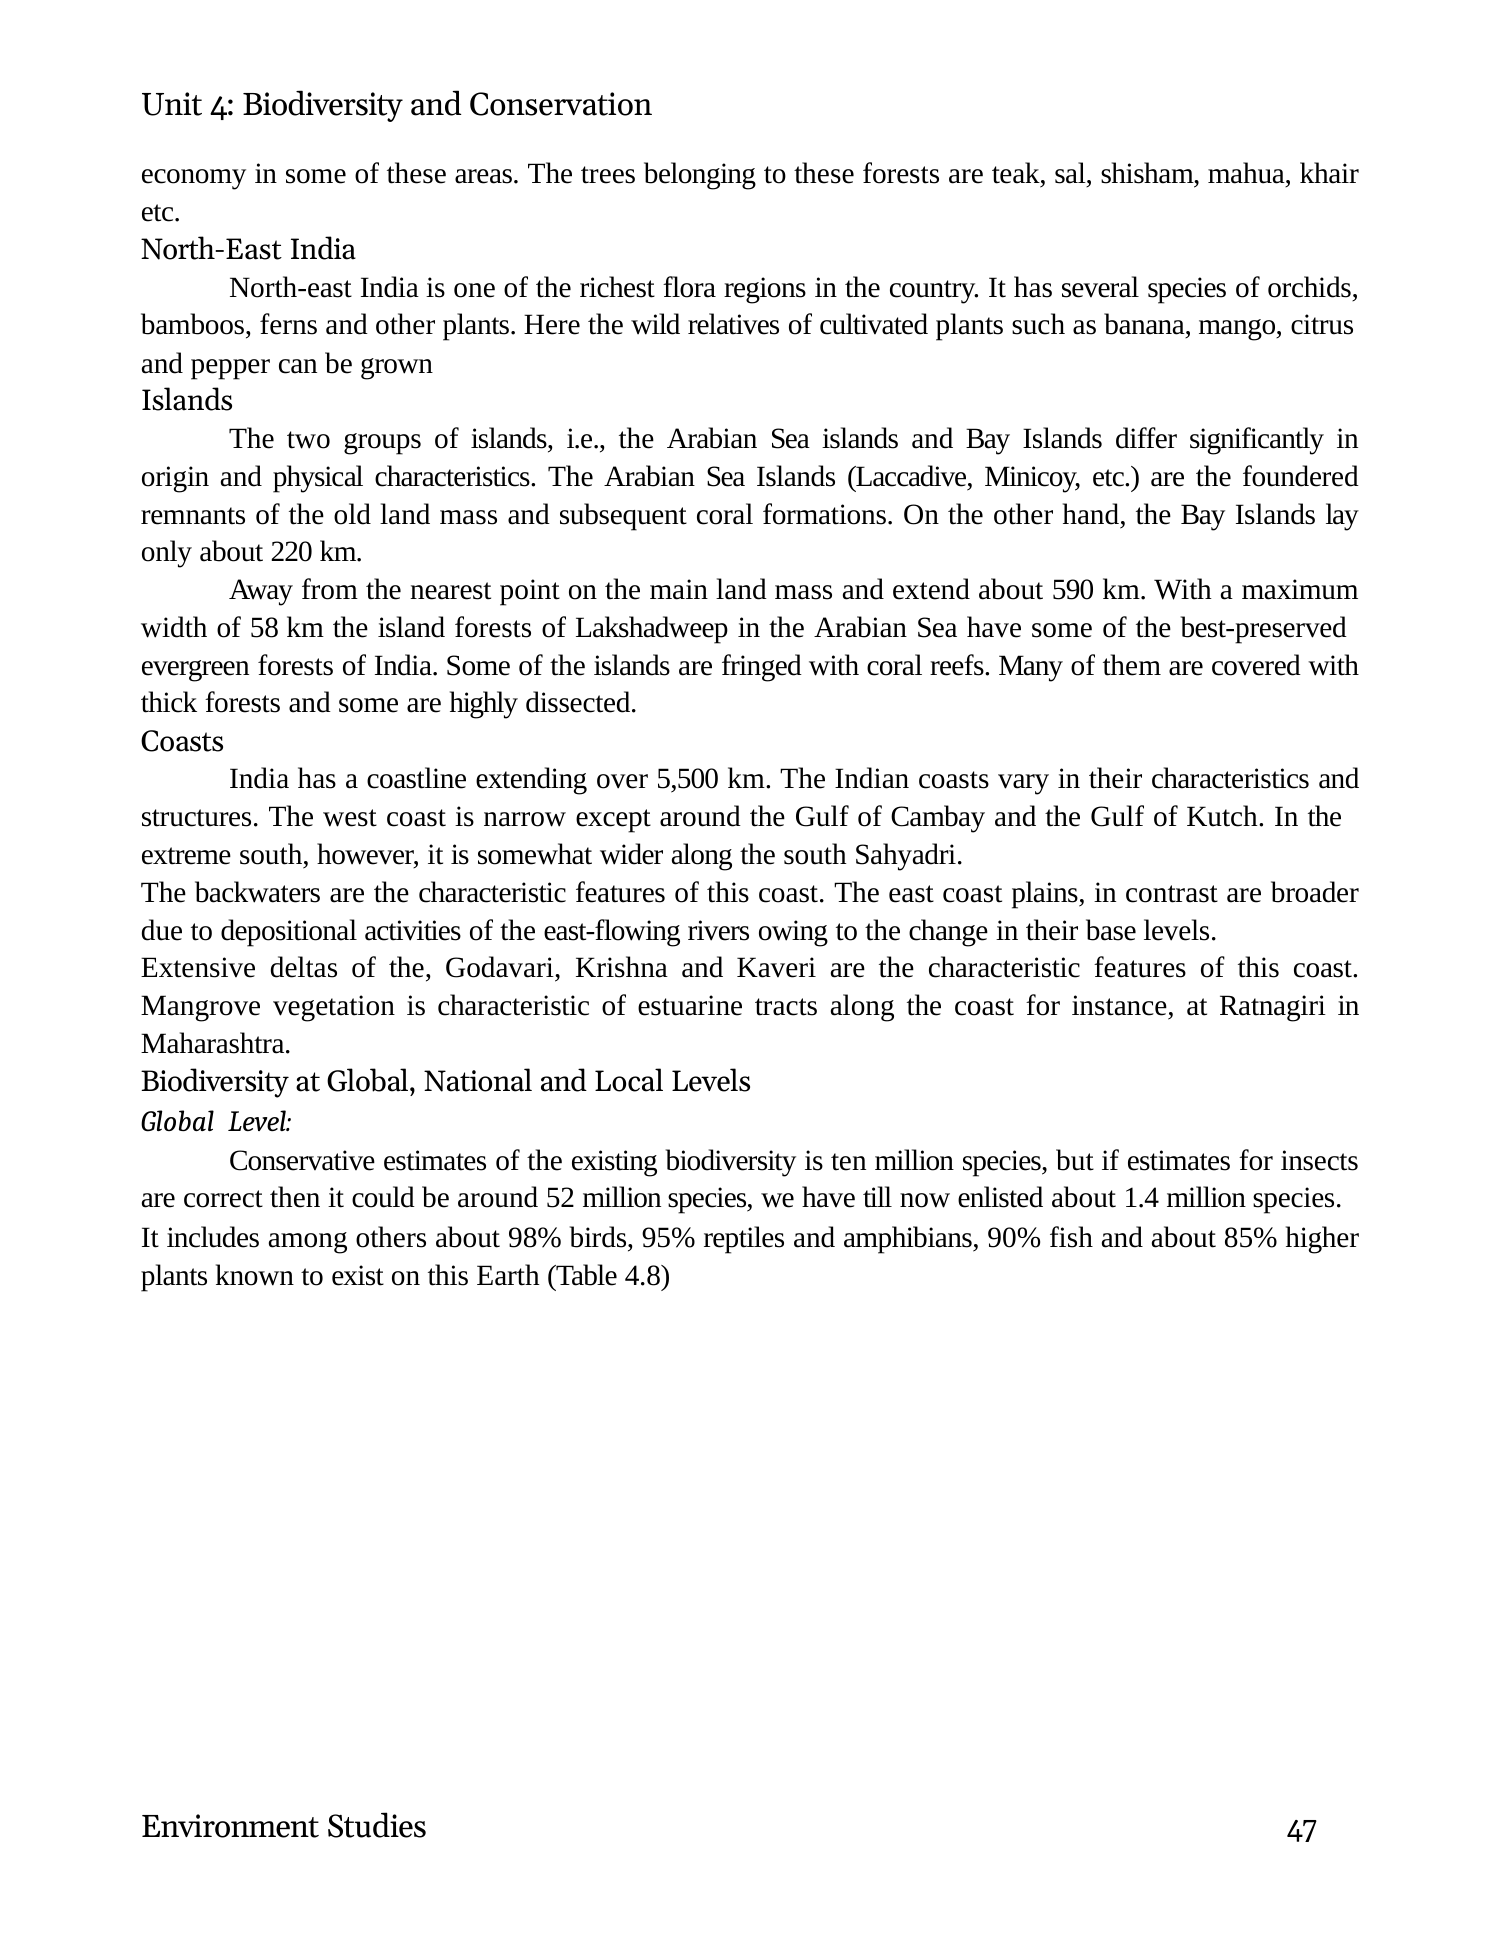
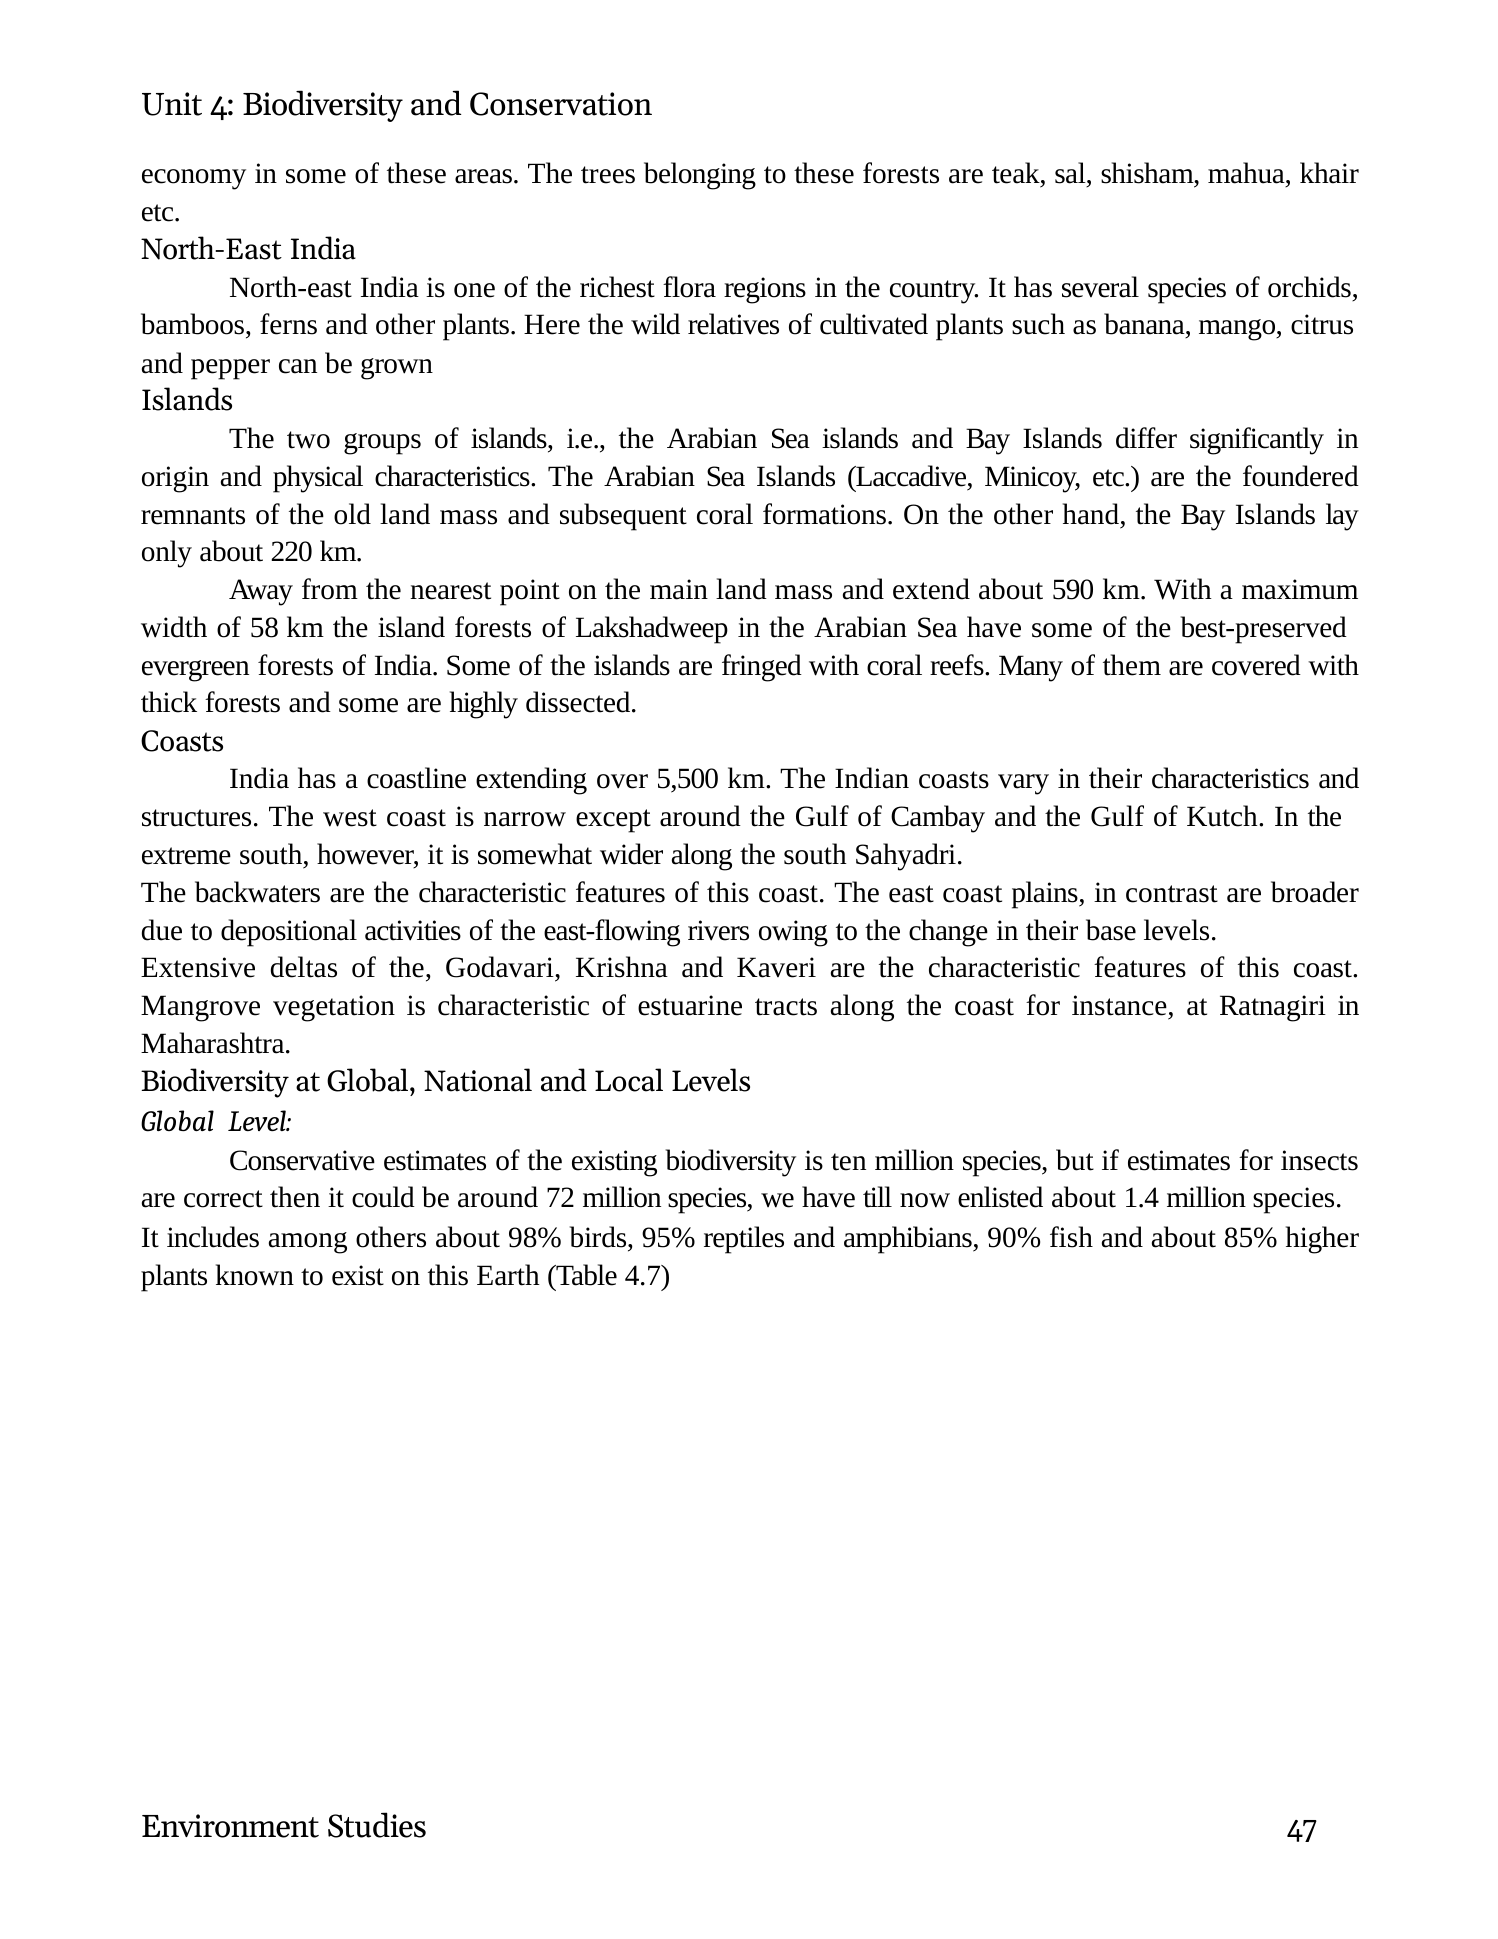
52: 52 -> 72
4.8: 4.8 -> 4.7
